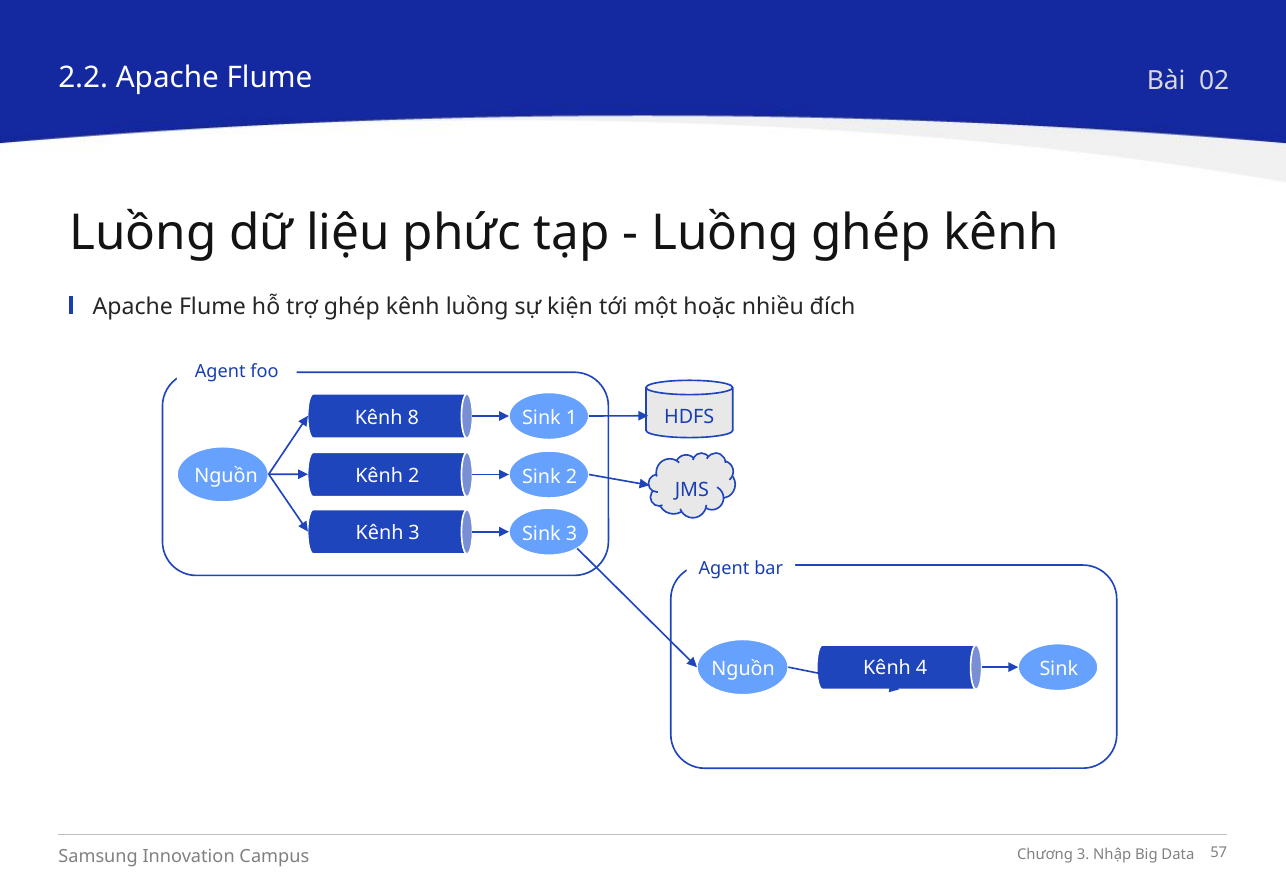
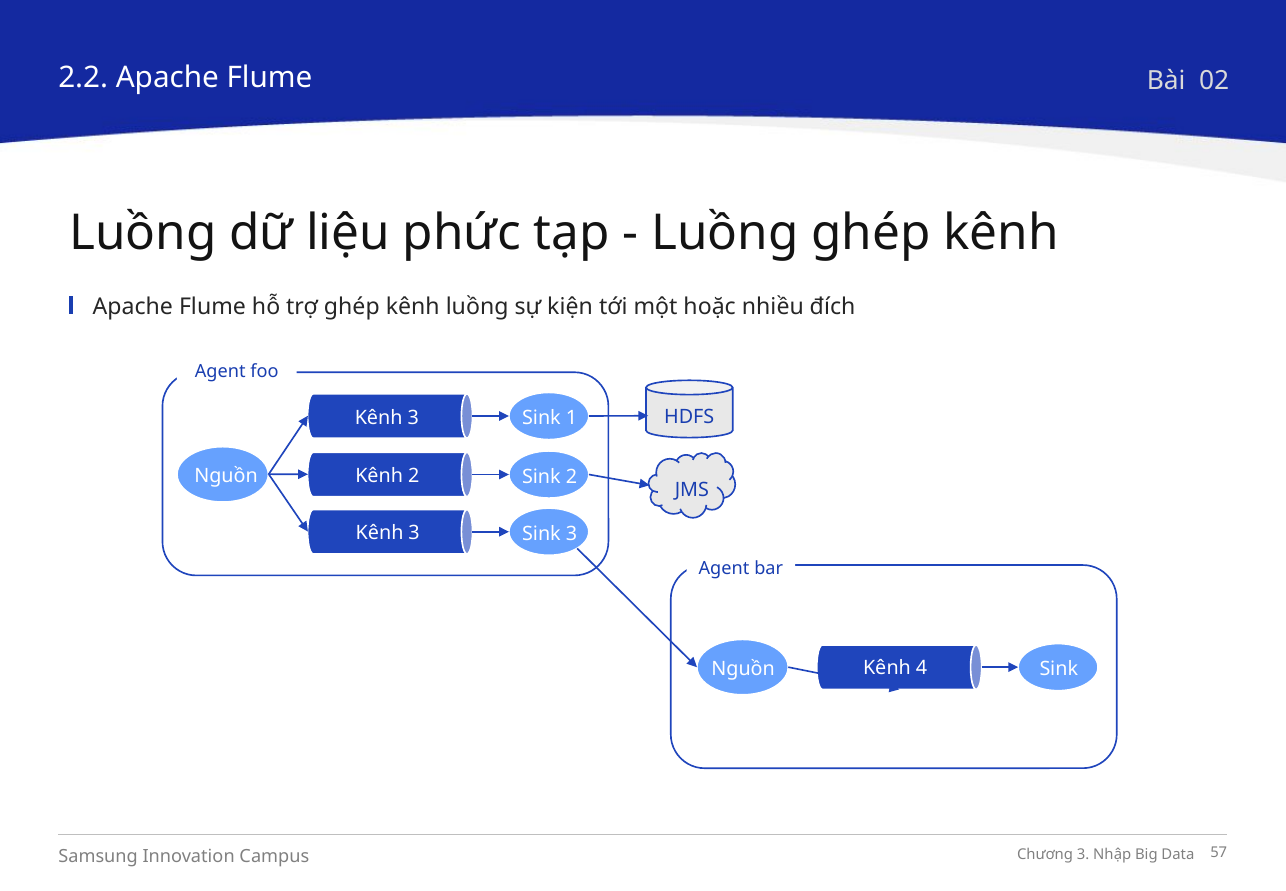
8 at (413, 417): 8 -> 3
